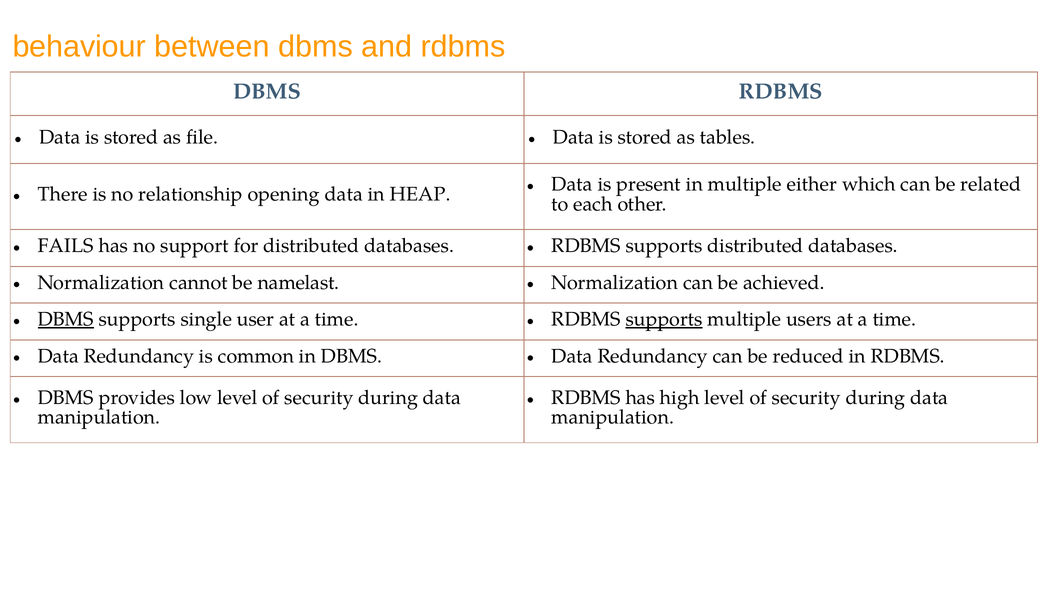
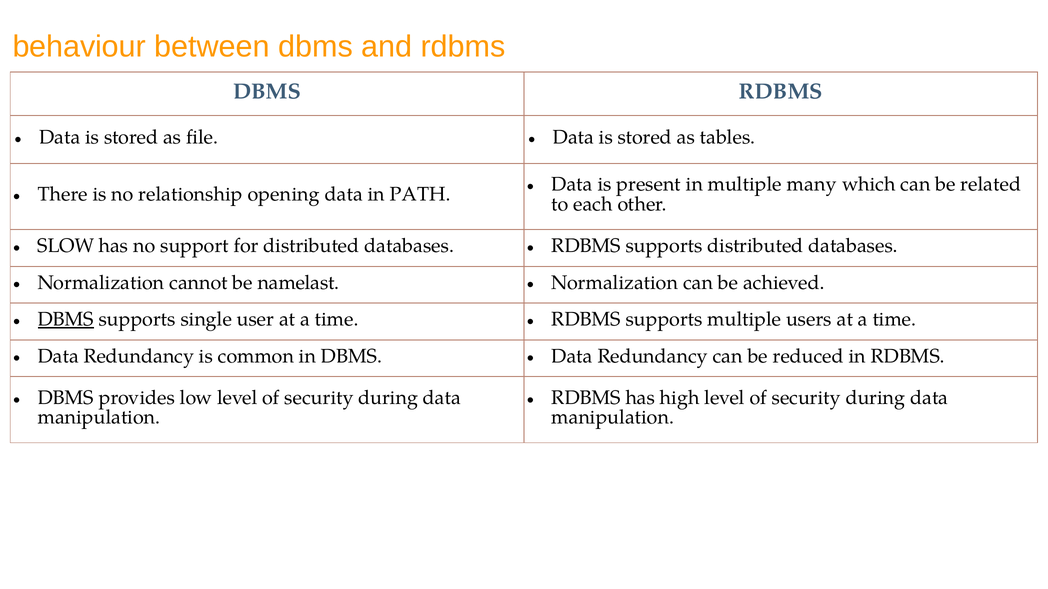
either: either -> many
HEAP: HEAP -> PATH
FAILS: FAILS -> SLOW
supports at (664, 320) underline: present -> none
